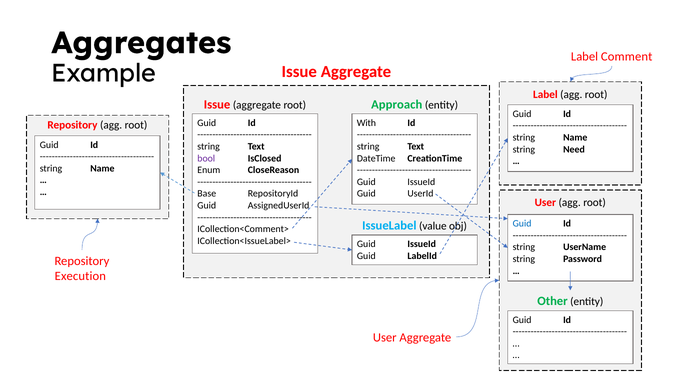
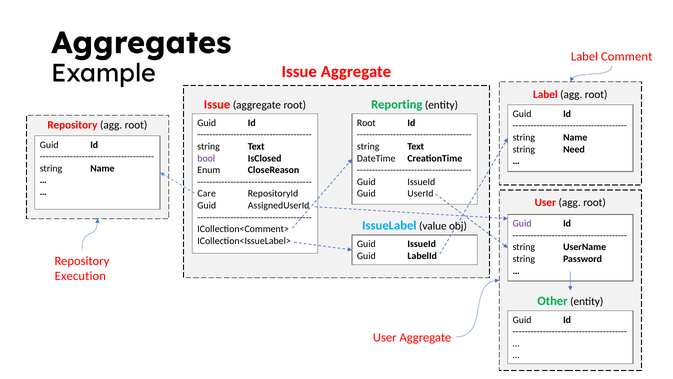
Approach: Approach -> Reporting
With at (366, 123): With -> Root
Base: Base -> Care
Guid at (522, 223) colour: blue -> purple
